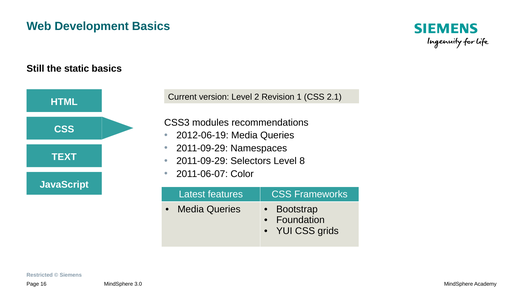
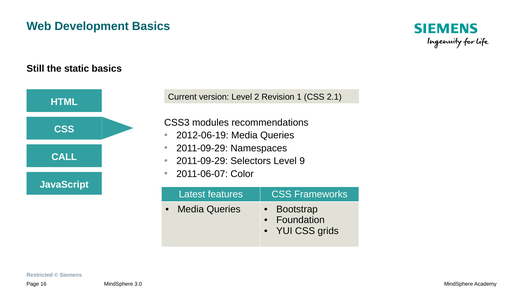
TEXT: TEXT -> CALL
8: 8 -> 9
